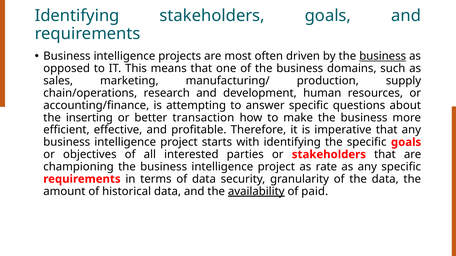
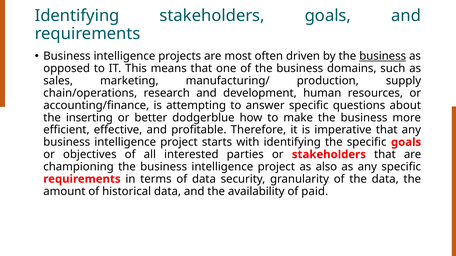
transaction: transaction -> dodgerblue
rate: rate -> also
availability underline: present -> none
